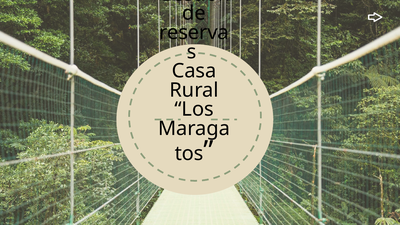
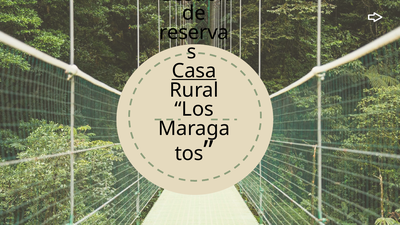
Casa underline: none -> present
